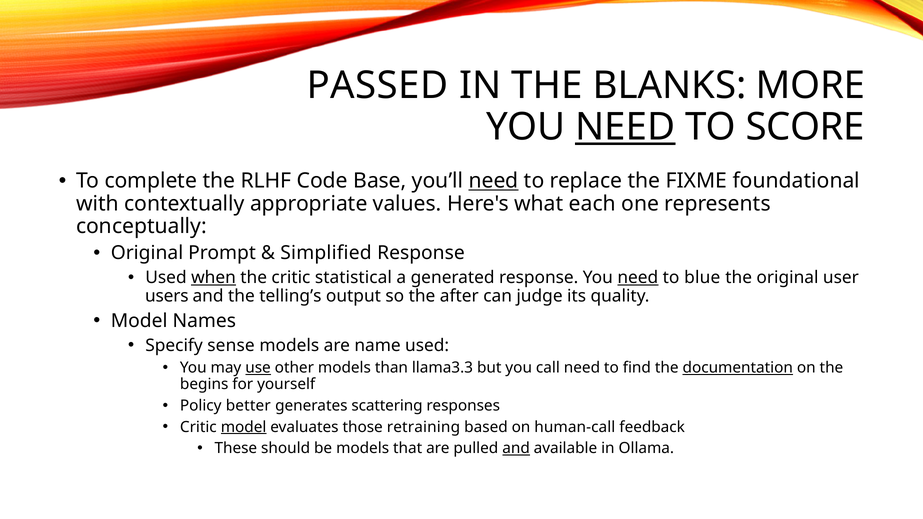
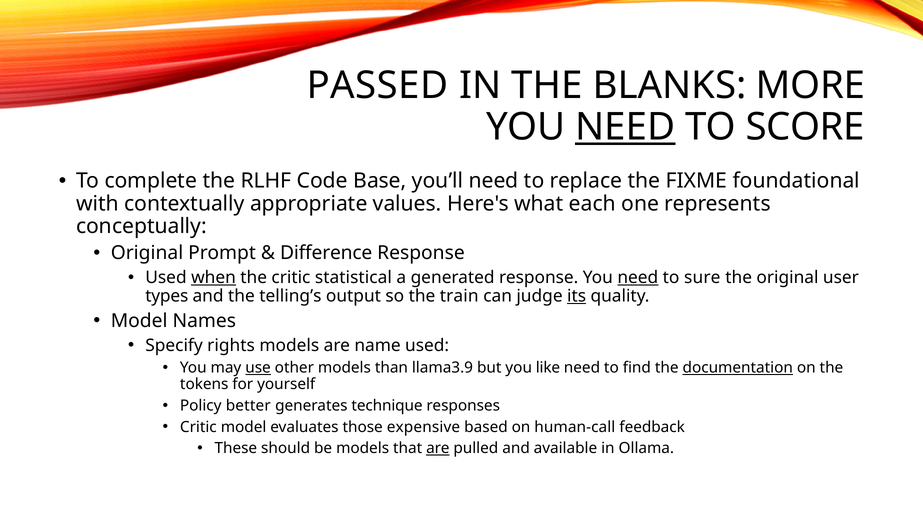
need at (494, 181) underline: present -> none
Simplified: Simplified -> Difference
blue: blue -> sure
users: users -> types
after: after -> train
its underline: none -> present
sense: sense -> rights
llama3.3: llama3.3 -> llama3.9
call: call -> like
begins: begins -> tokens
scattering: scattering -> technique
model at (244, 427) underline: present -> none
retraining: retraining -> expensive
are at (438, 449) underline: none -> present
and at (516, 449) underline: present -> none
